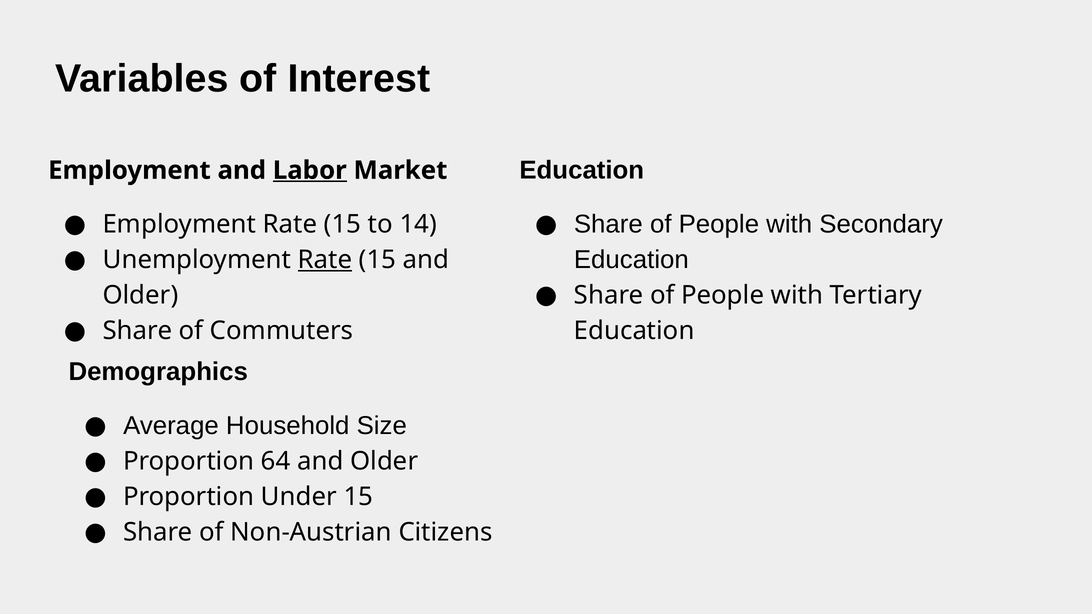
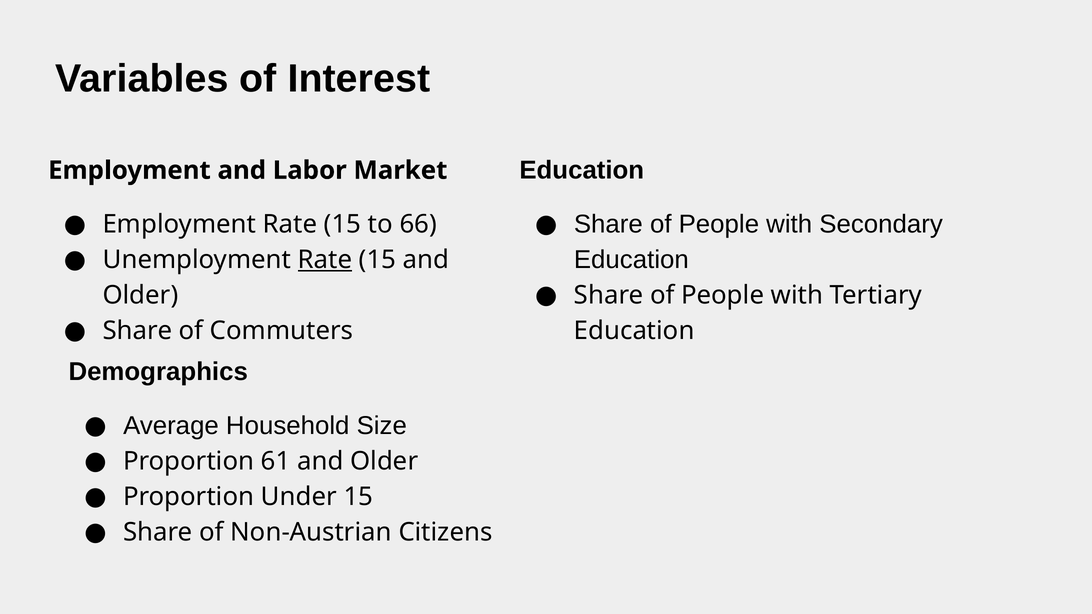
Labor underline: present -> none
14: 14 -> 66
64: 64 -> 61
